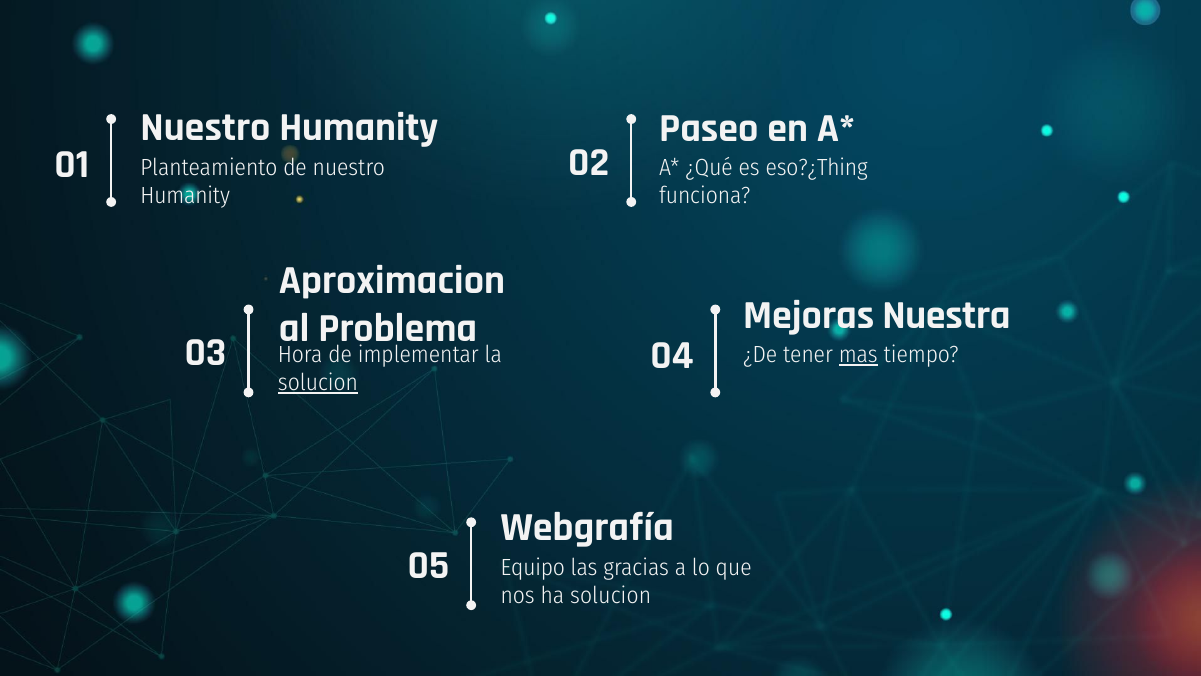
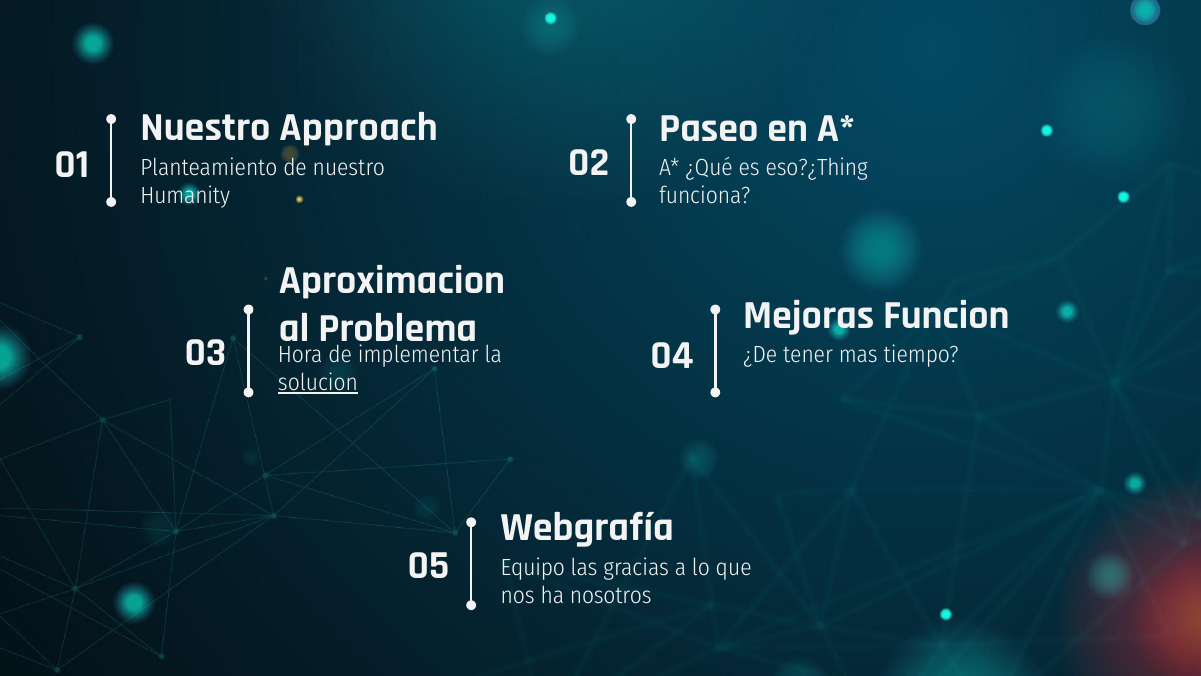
Humanity at (359, 127): Humanity -> Approach
Nuestra: Nuestra -> Funcion
mas underline: present -> none
ha solucion: solucion -> nosotros
